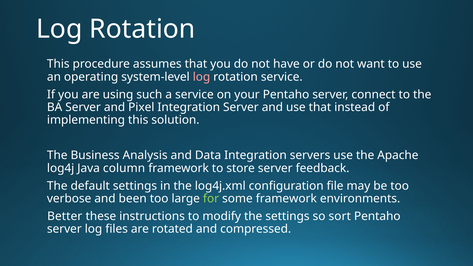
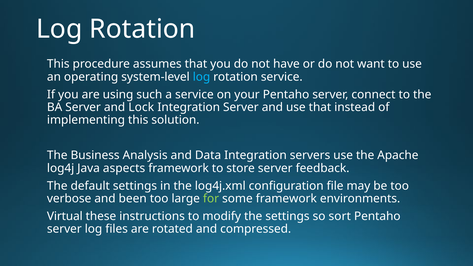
log at (201, 77) colour: pink -> light blue
Pixel: Pixel -> Lock
column: column -> aspects
Better: Better -> Virtual
